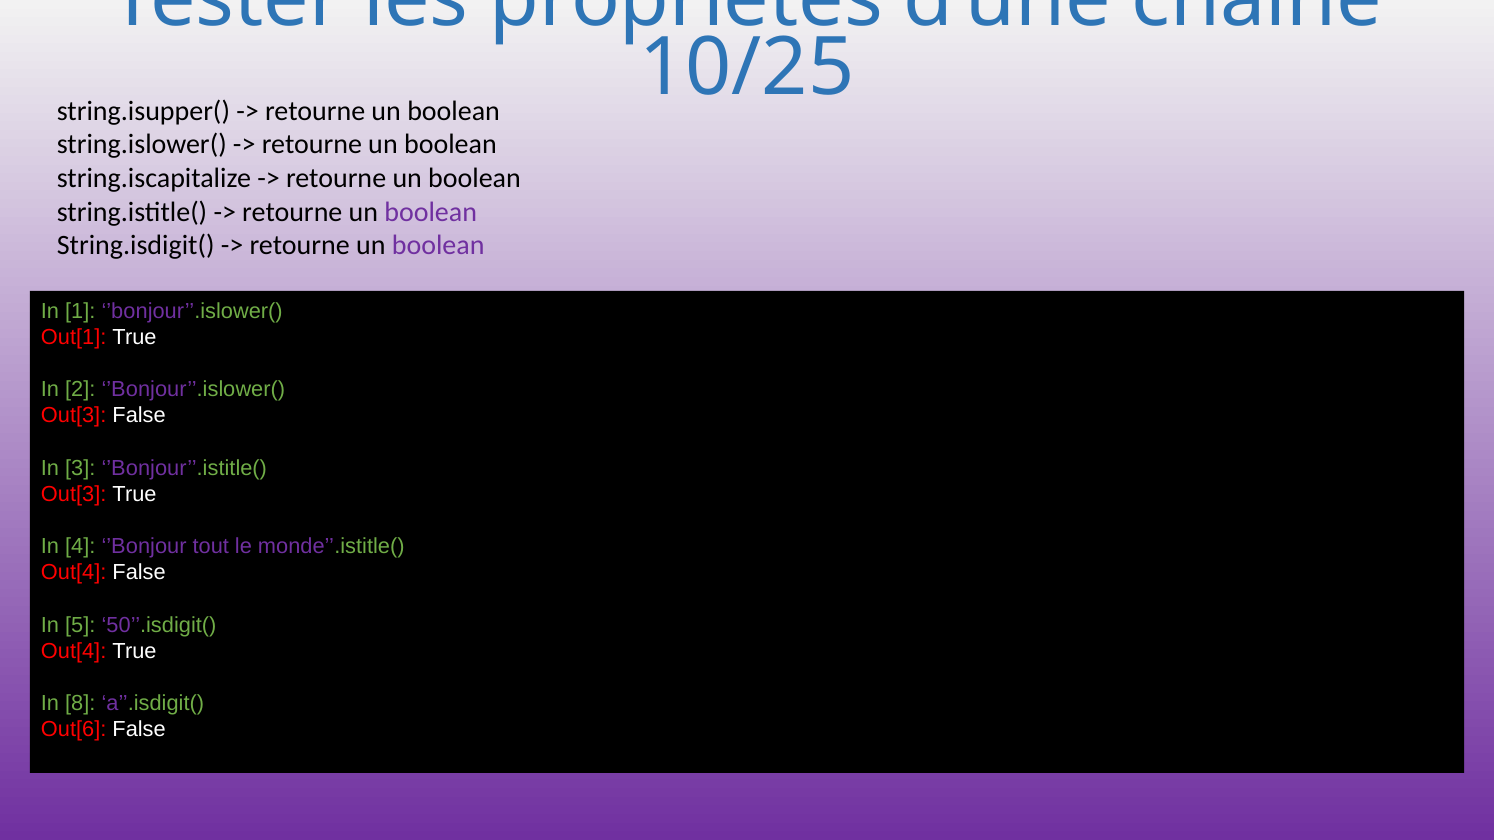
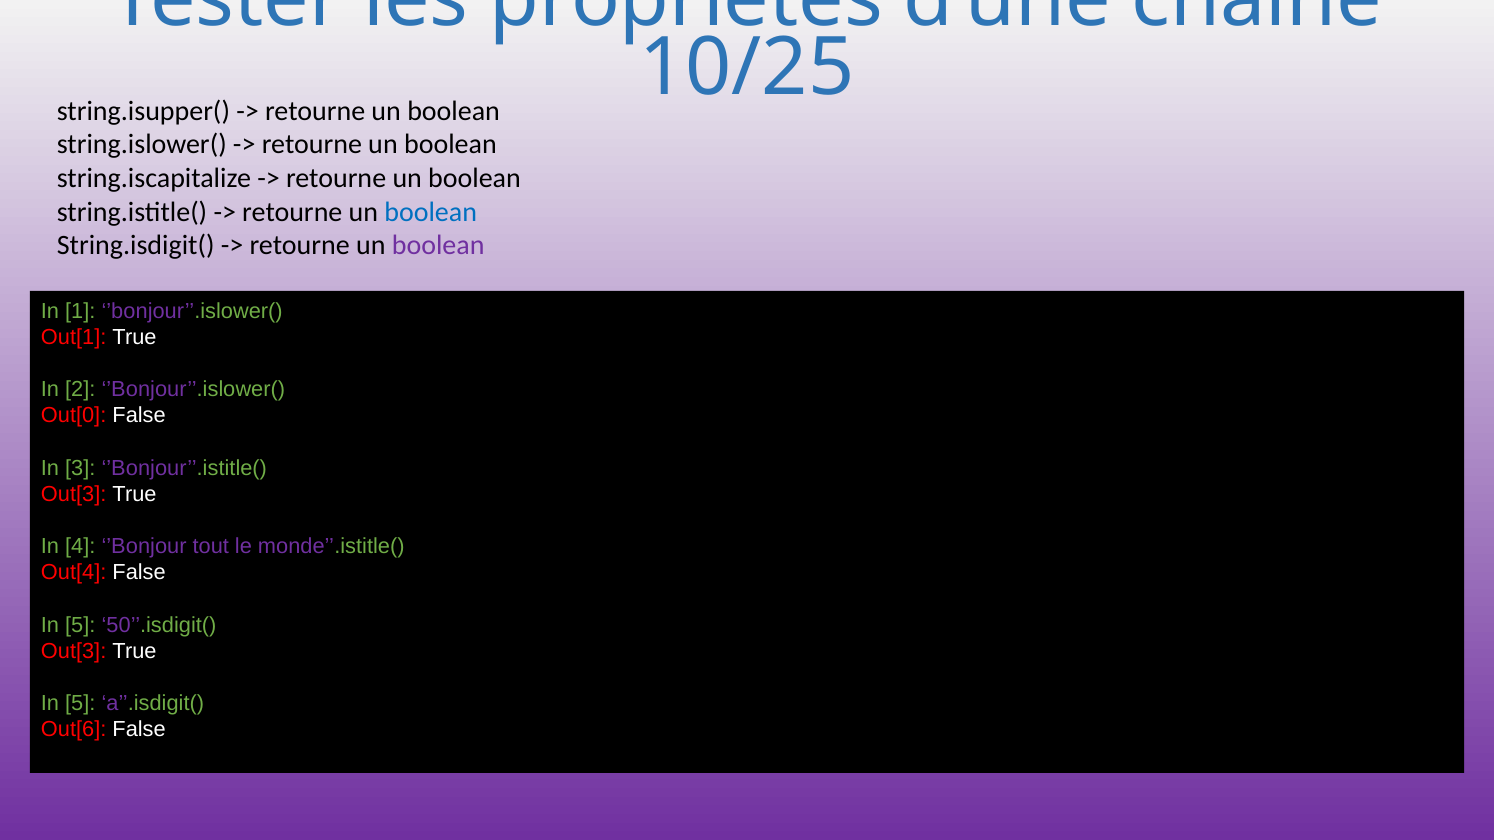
boolean at (431, 212) colour: purple -> blue
Out[3 at (74, 416): Out[3 -> Out[0
Out[4 at (74, 651): Out[4 -> Out[3
8 at (80, 704): 8 -> 5
